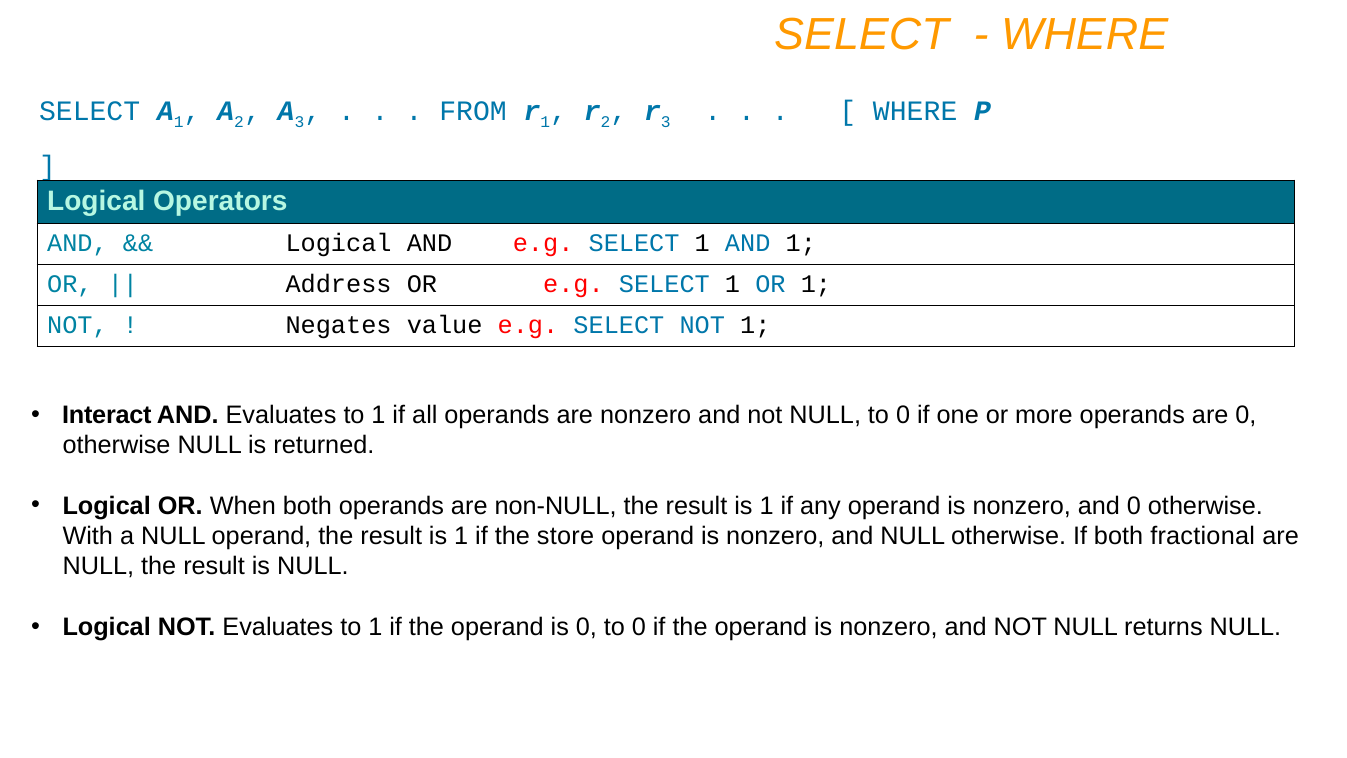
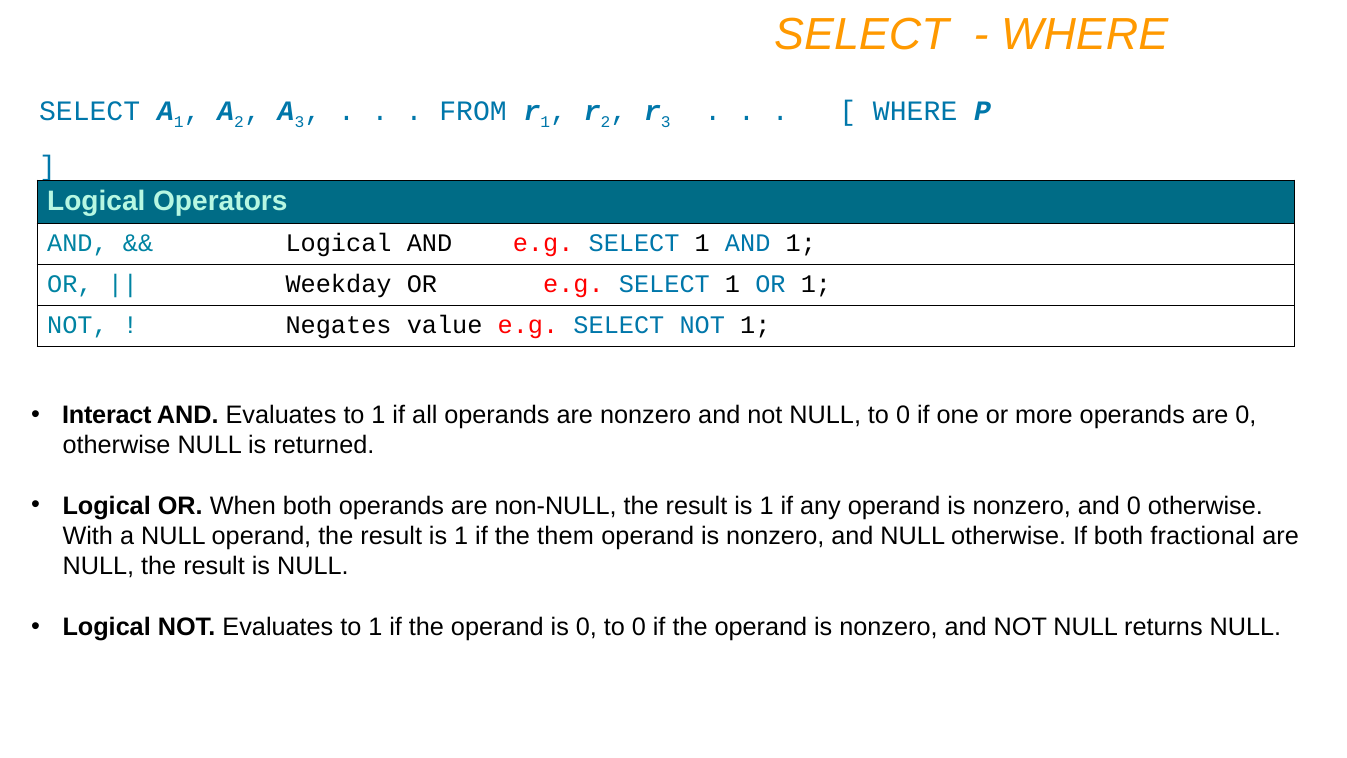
Address: Address -> Weekday
store: store -> them
